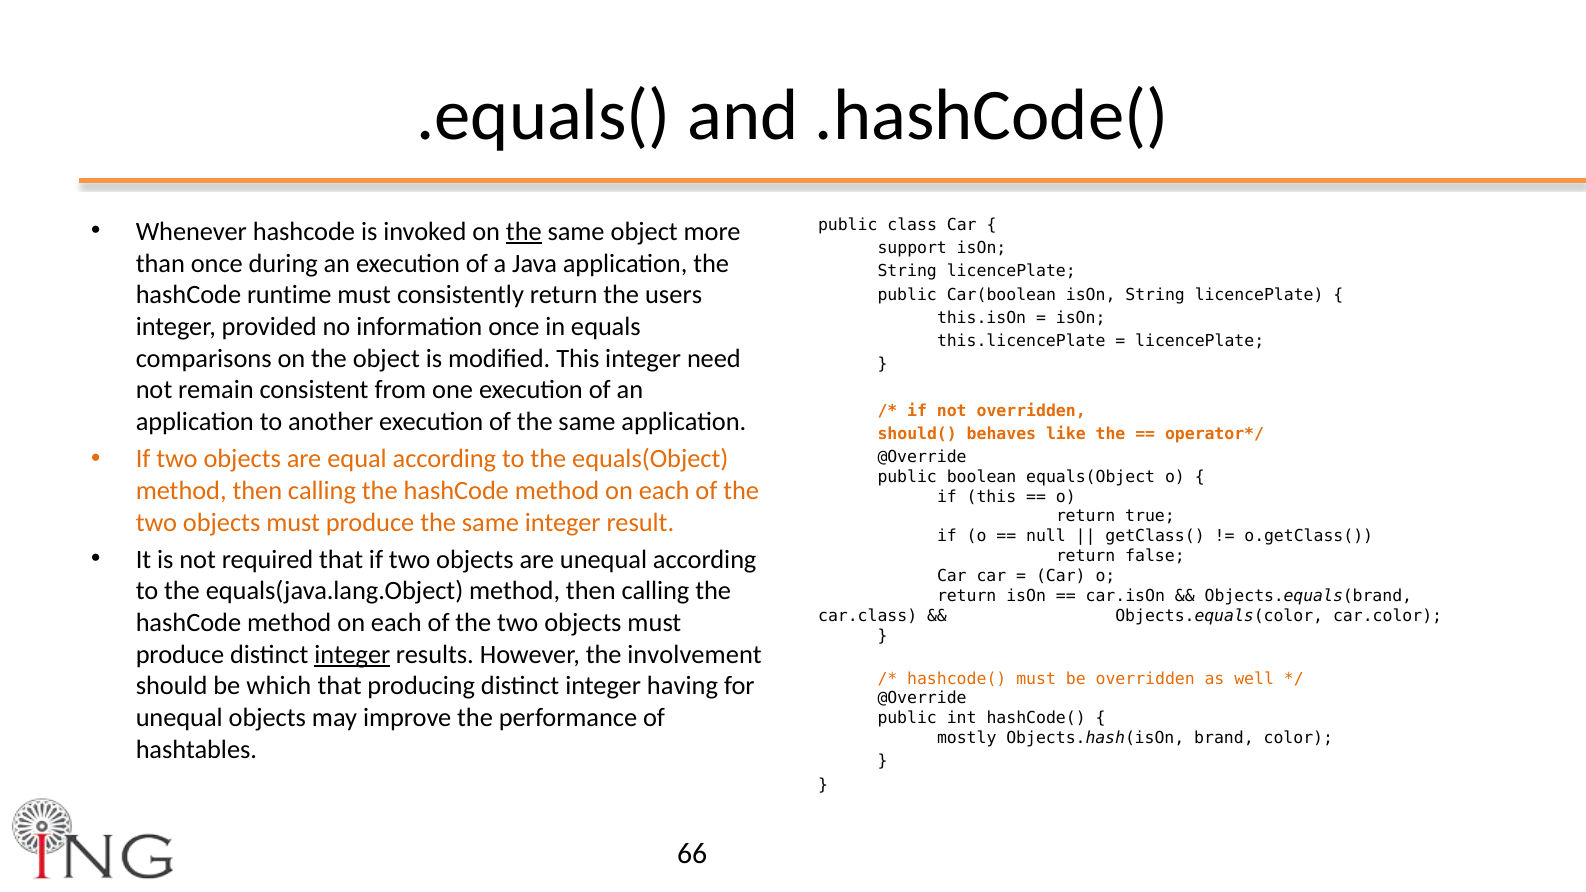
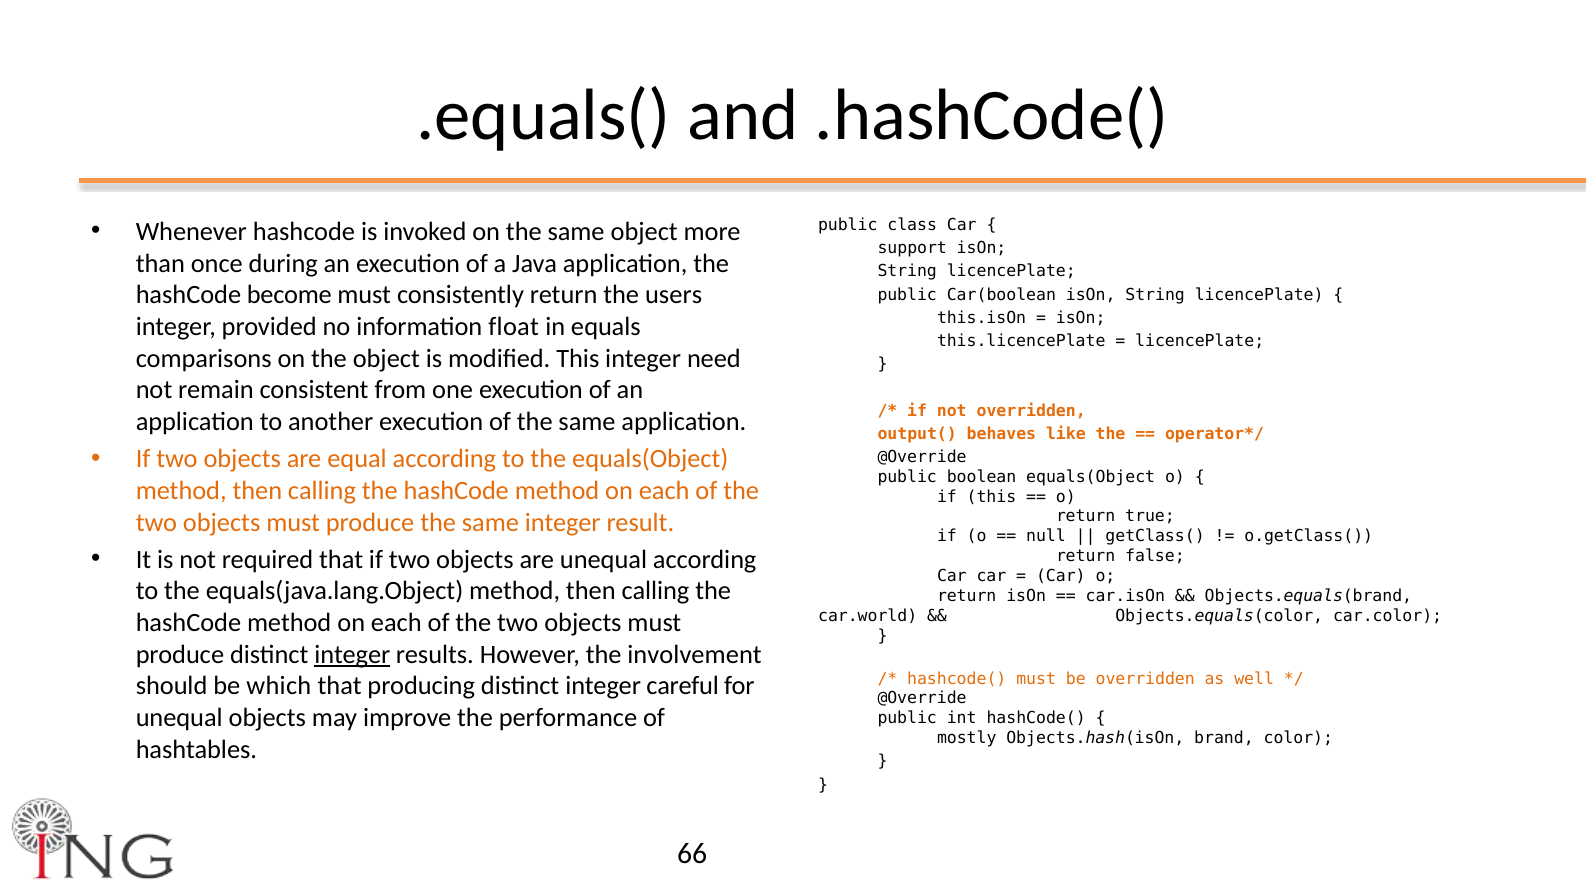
the at (524, 232) underline: present -> none
runtime: runtime -> become
information once: once -> float
should(: should( -> output(
car.class: car.class -> car.world
having: having -> careful
